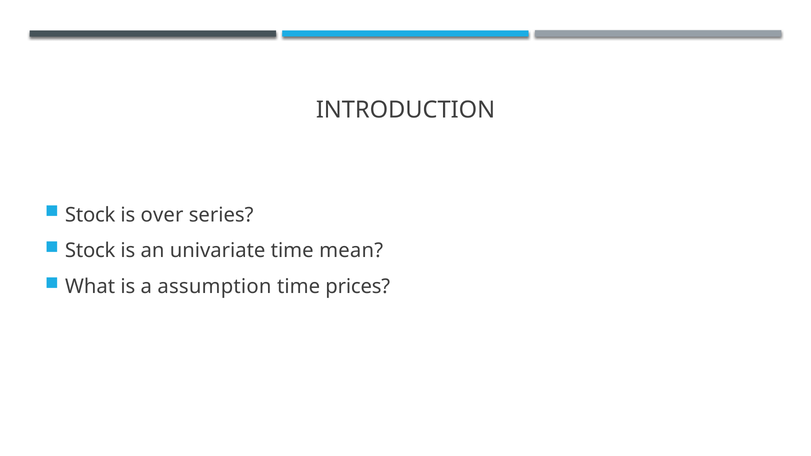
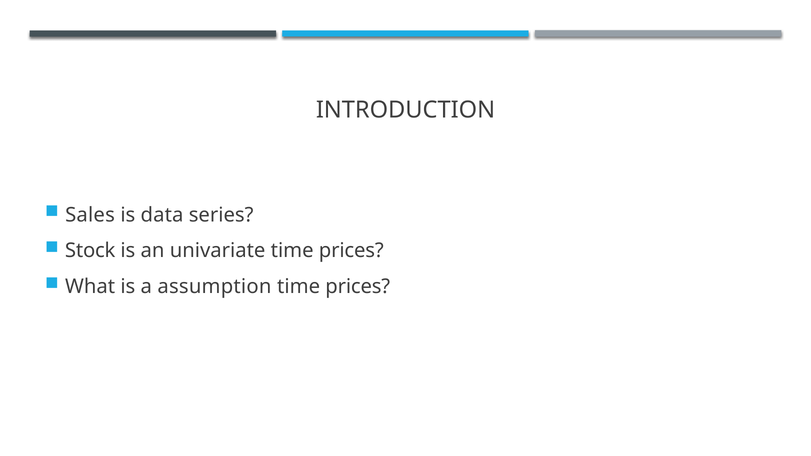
Stock at (90, 215): Stock -> Sales
over: over -> data
univariate time mean: mean -> prices
